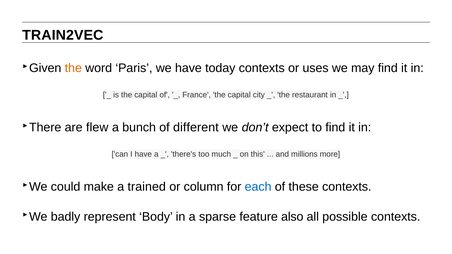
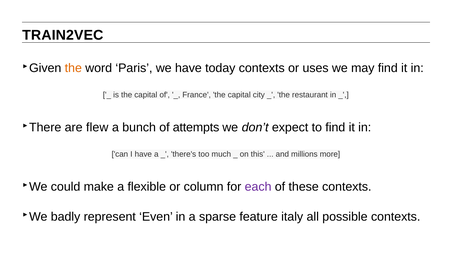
different: different -> attempts
trained: trained -> flexible
each colour: blue -> purple
Body: Body -> Even
also: also -> italy
